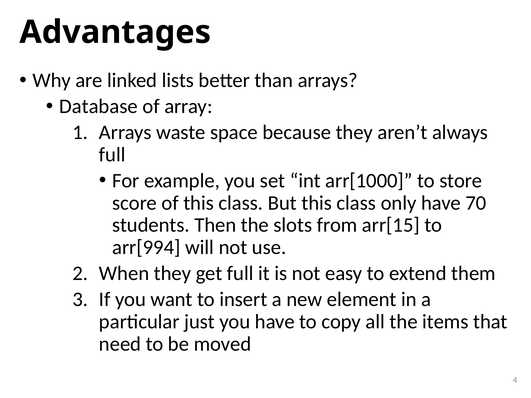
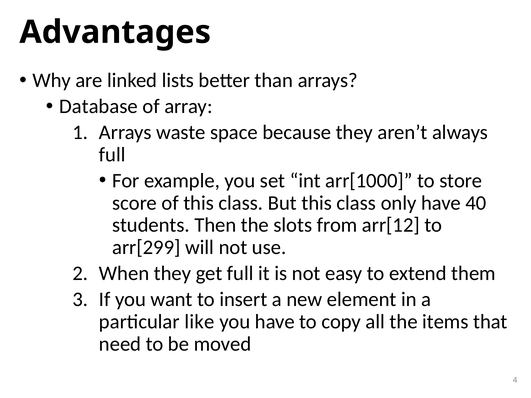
70: 70 -> 40
arr[15: arr[15 -> arr[12
arr[994: arr[994 -> arr[299
just: just -> like
